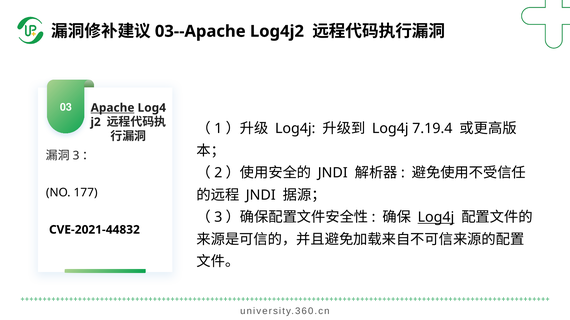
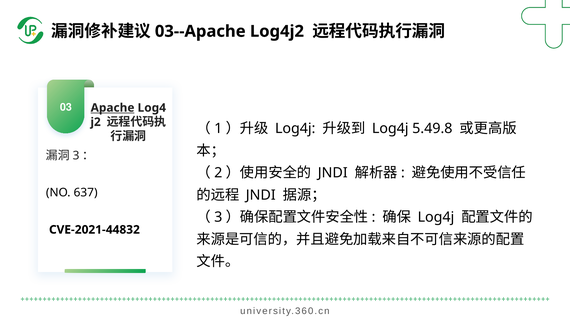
7.19.4: 7.19.4 -> 5.49.8
177: 177 -> 637
Log4j at (436, 218) underline: present -> none
